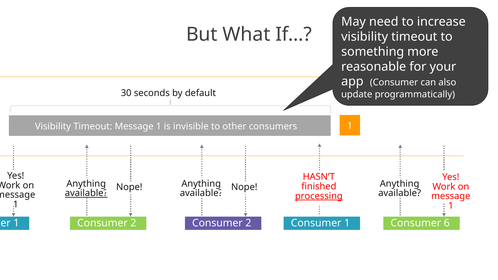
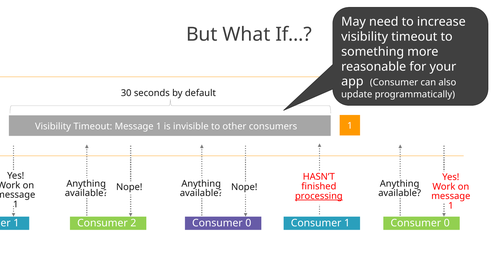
available at (86, 193) underline: present -> none
2 at (248, 223): 2 -> 0
6 at (447, 223): 6 -> 0
